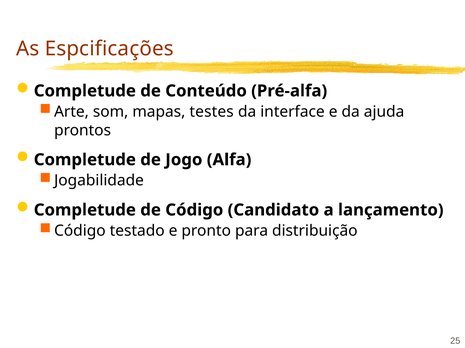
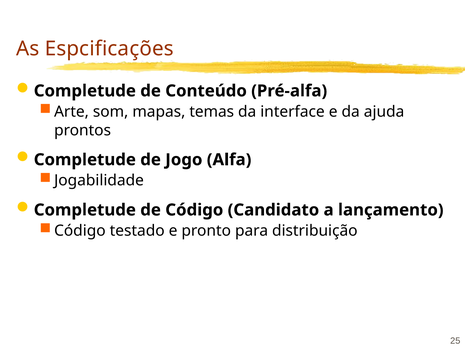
testes: testes -> temas
